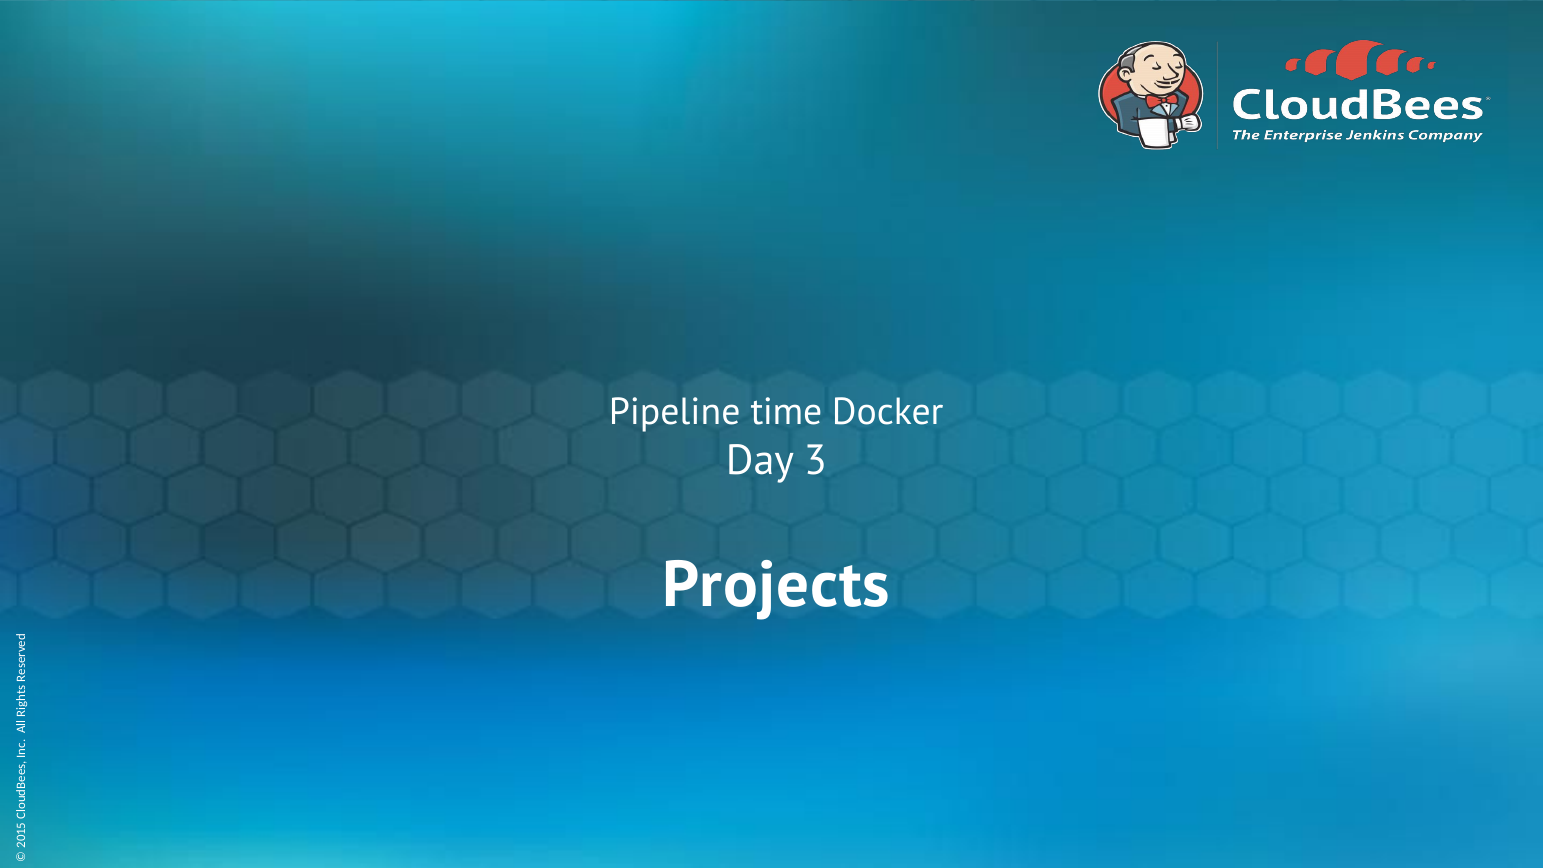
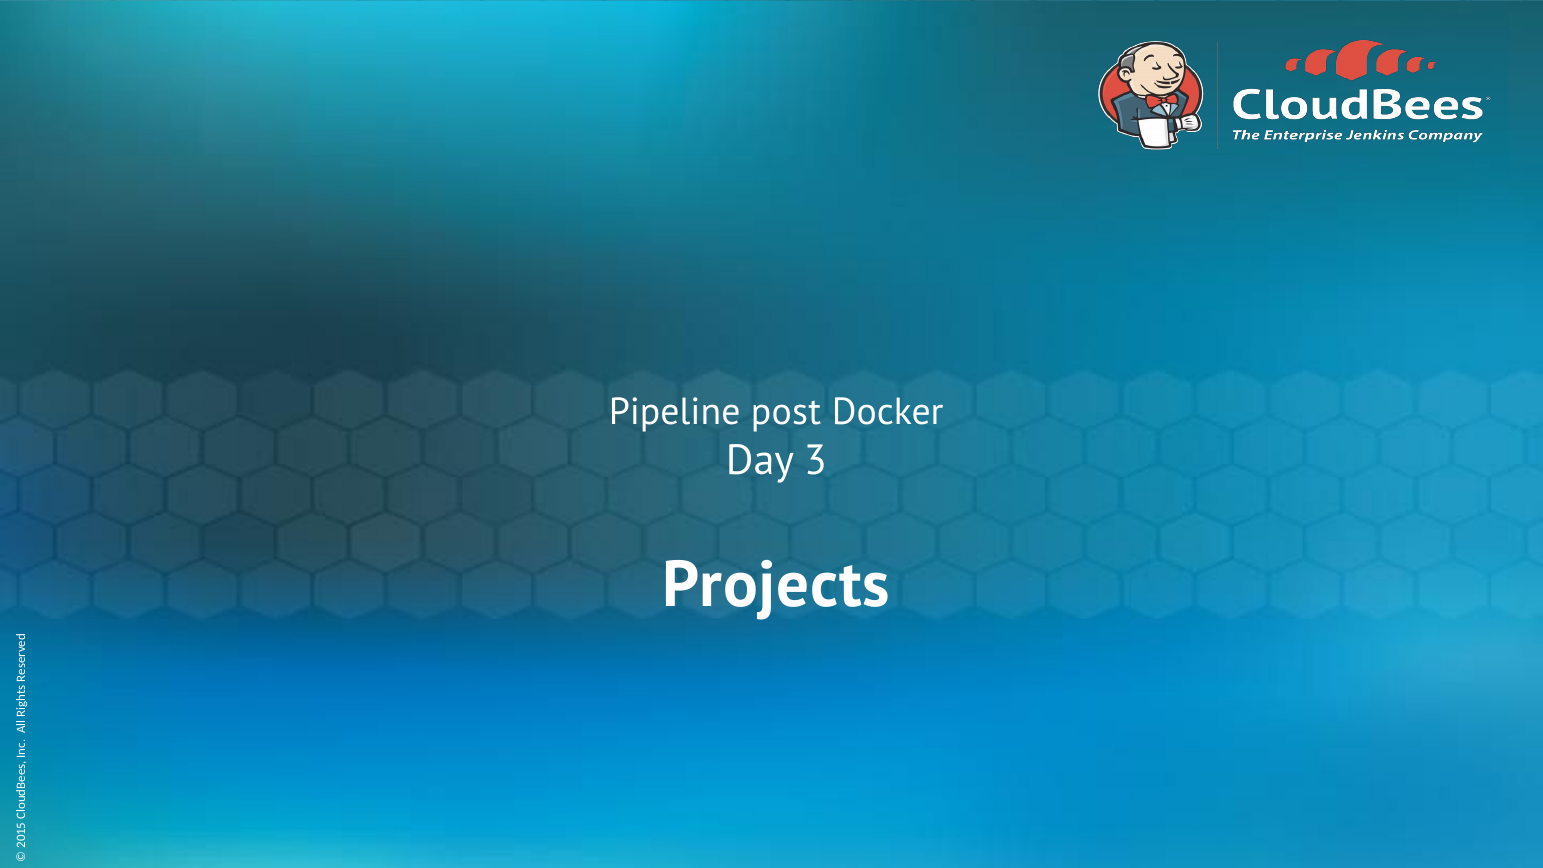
time: time -> post
